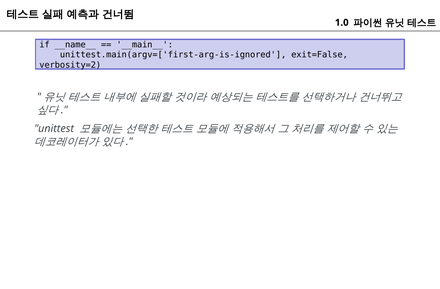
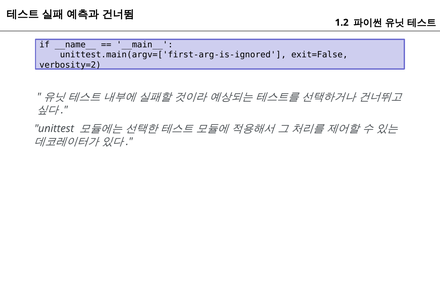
1.0: 1.0 -> 1.2
